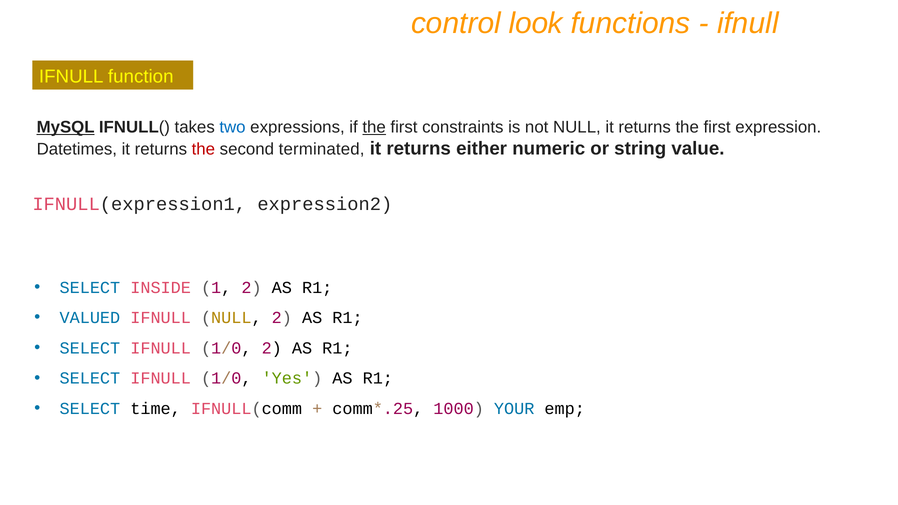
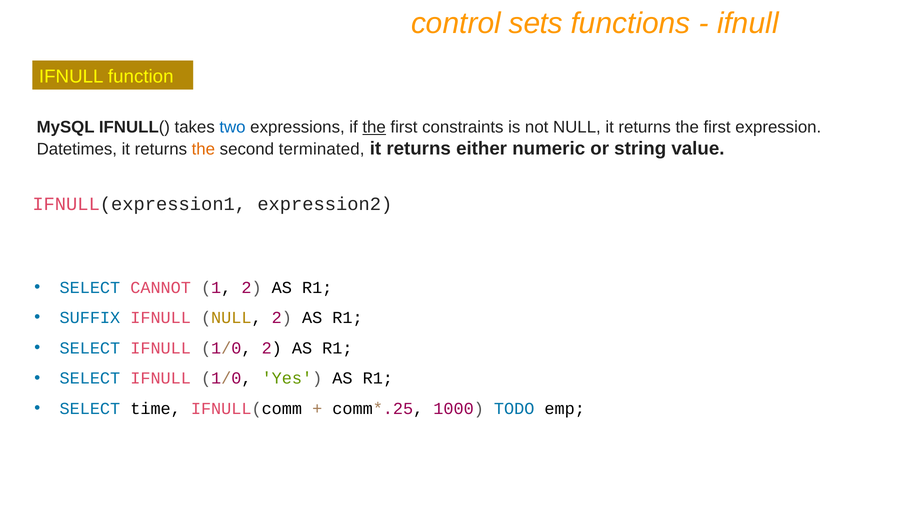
look: look -> sets
MySQL underline: present -> none
the at (203, 149) colour: red -> orange
INSIDE: INSIDE -> CANNOT
VALUED: VALUED -> SUFFIX
YOUR: YOUR -> TODO
